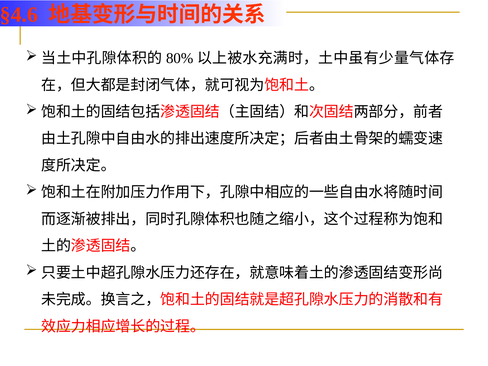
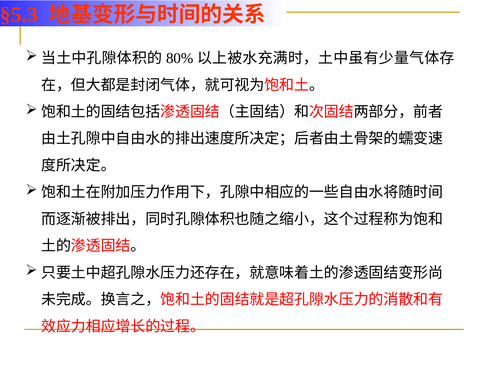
§4.6: §4.6 -> §5.3
